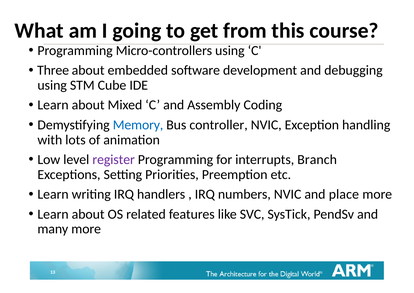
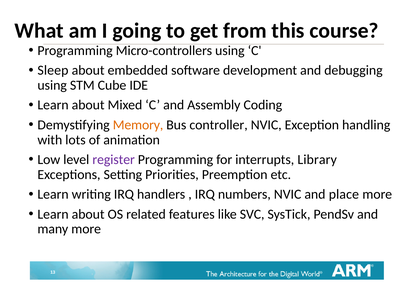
Three: Three -> Sleep
Memory colour: blue -> orange
Branch: Branch -> Library
